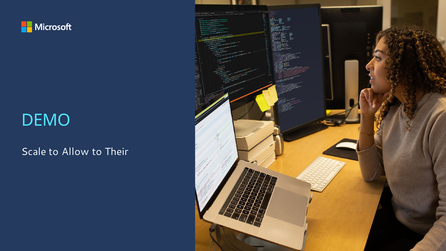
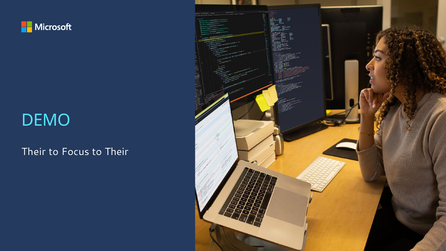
Scale at (34, 152): Scale -> Their
Allow: Allow -> Focus
